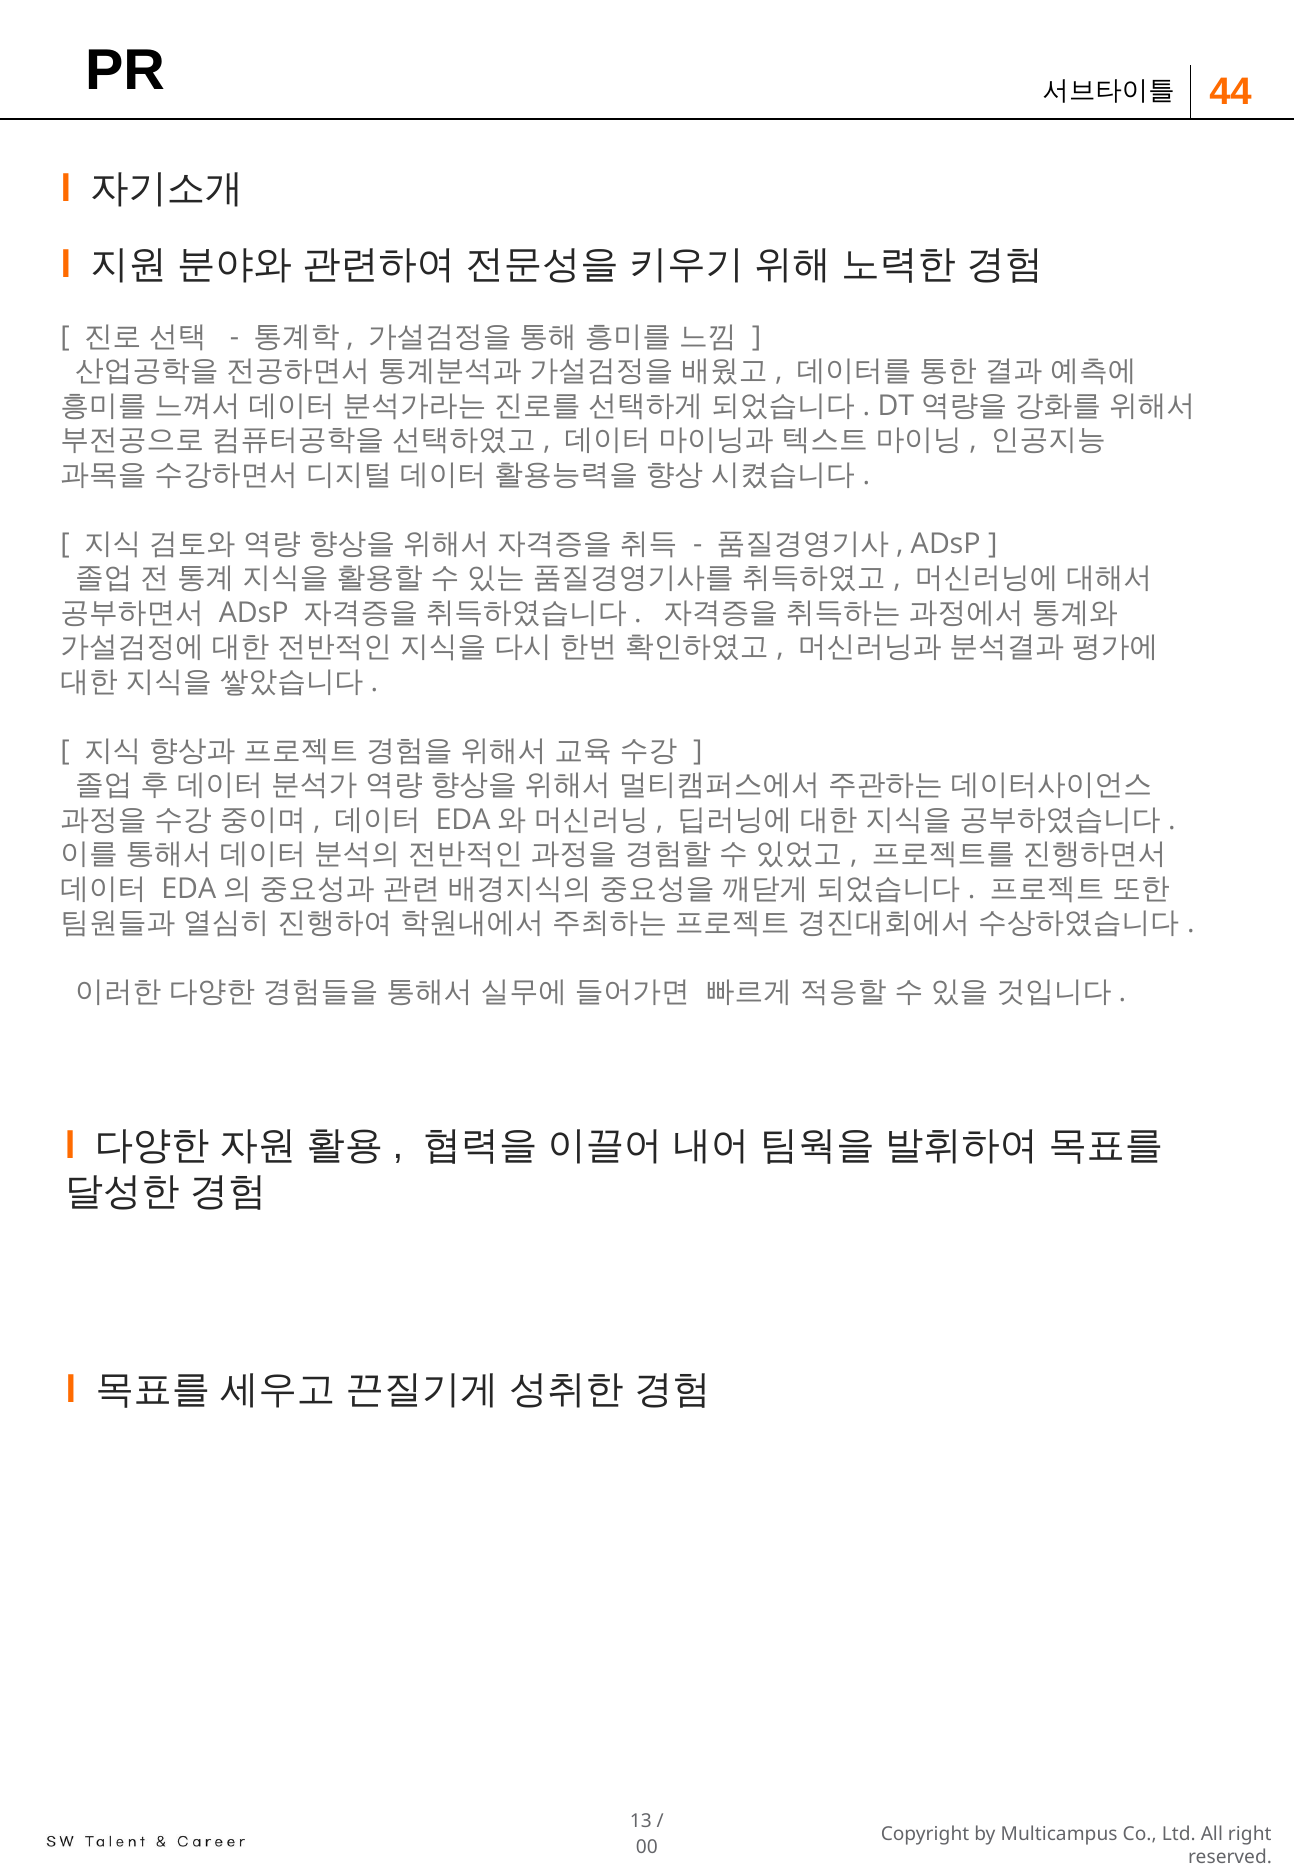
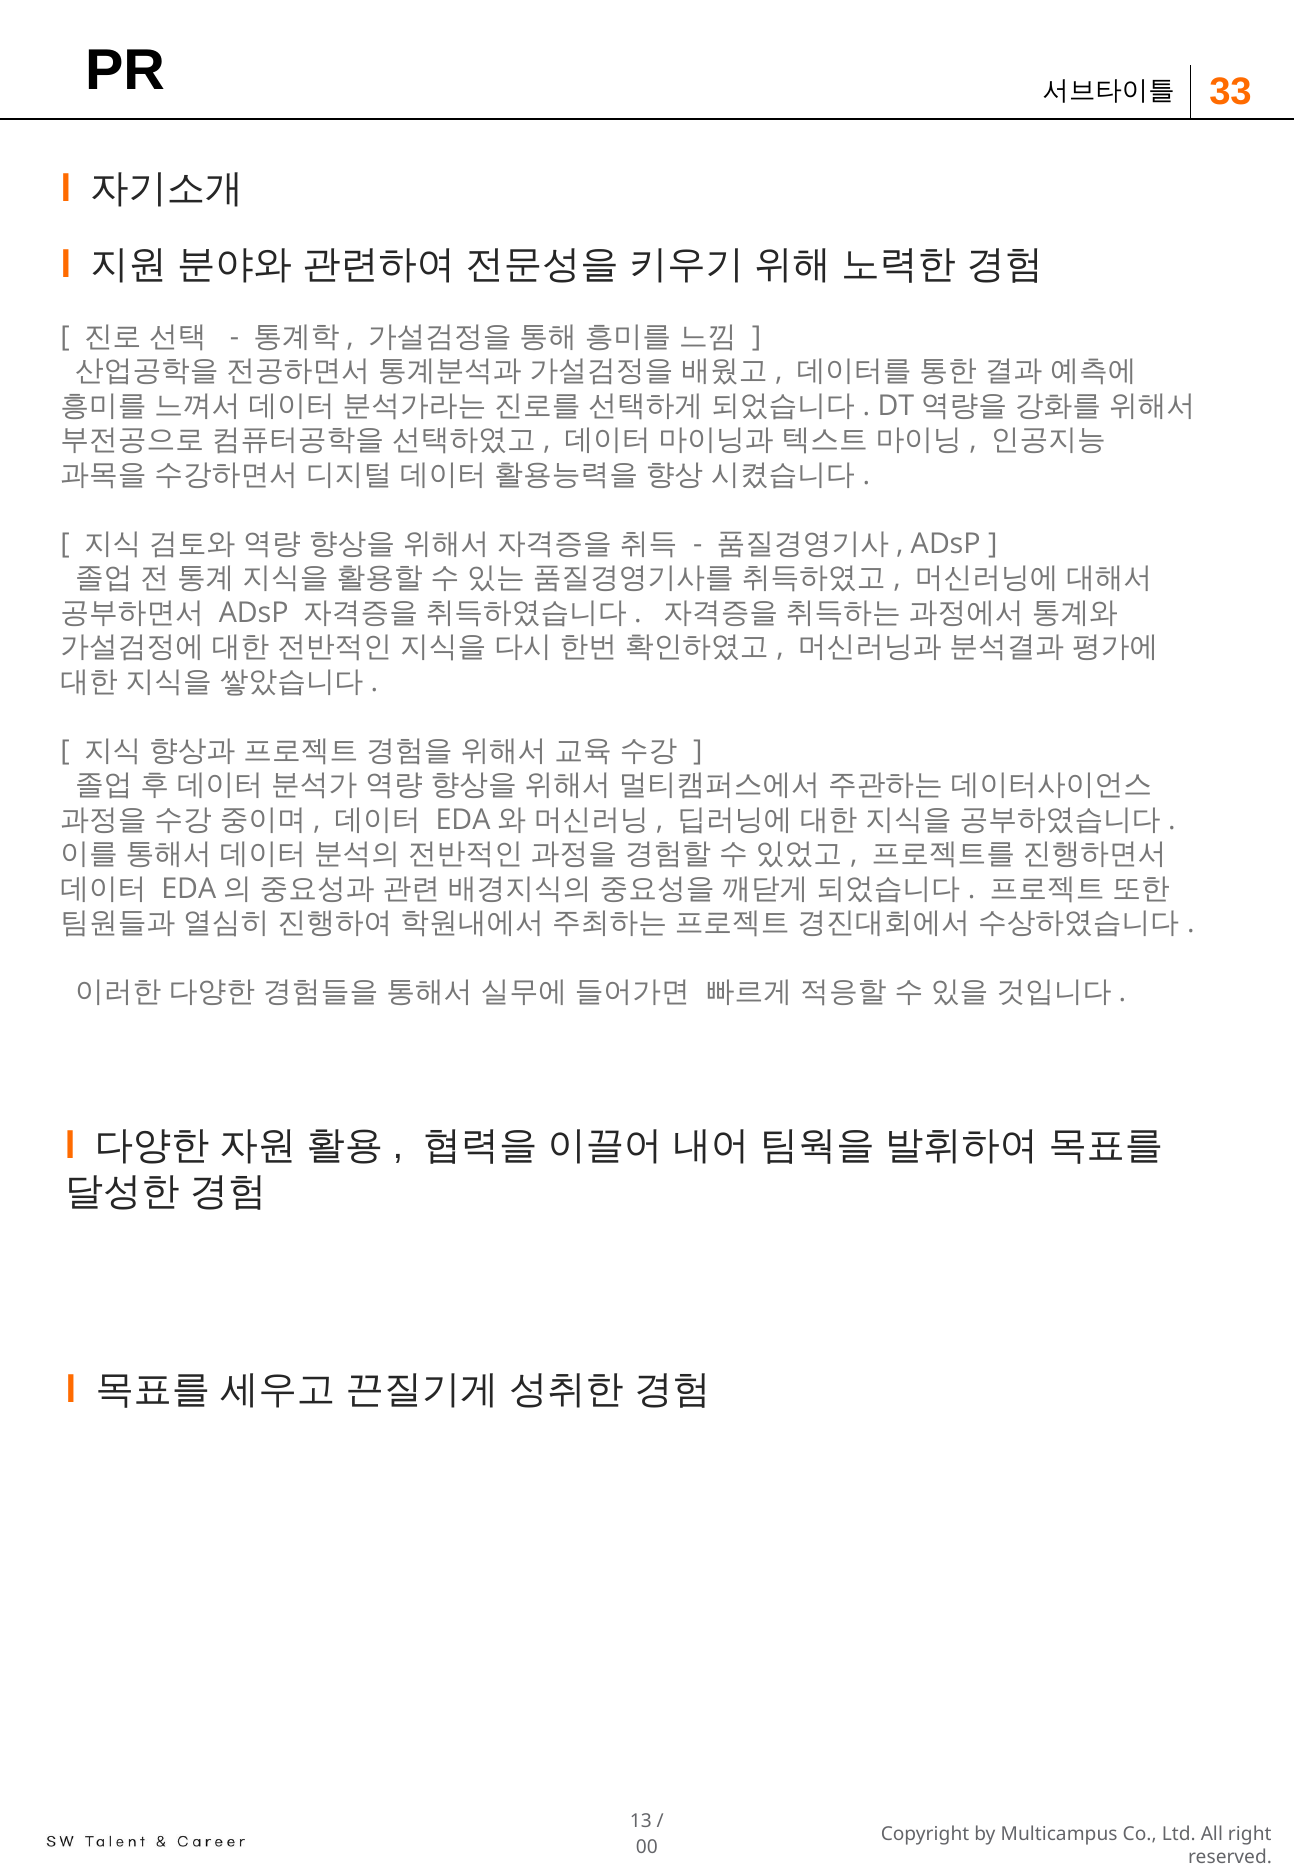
44: 44 -> 33
